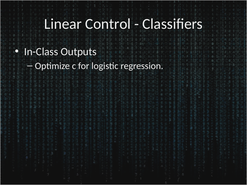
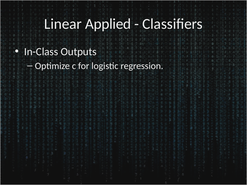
Control: Control -> Applied
